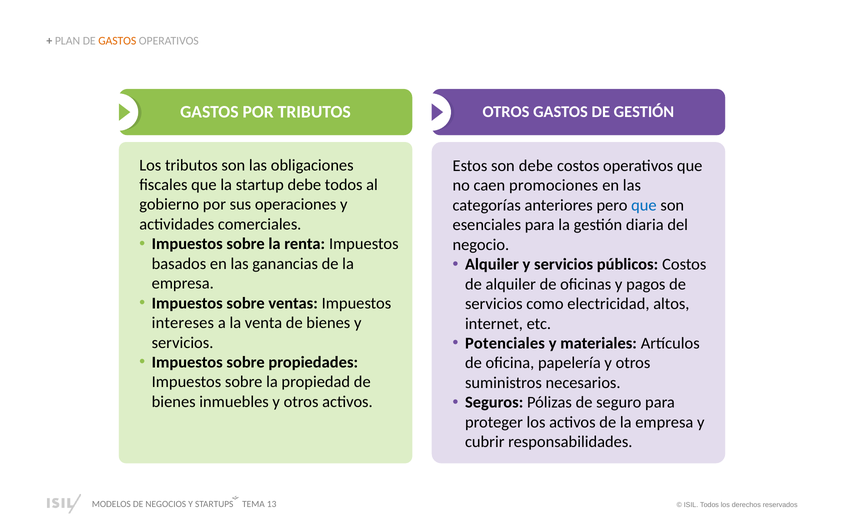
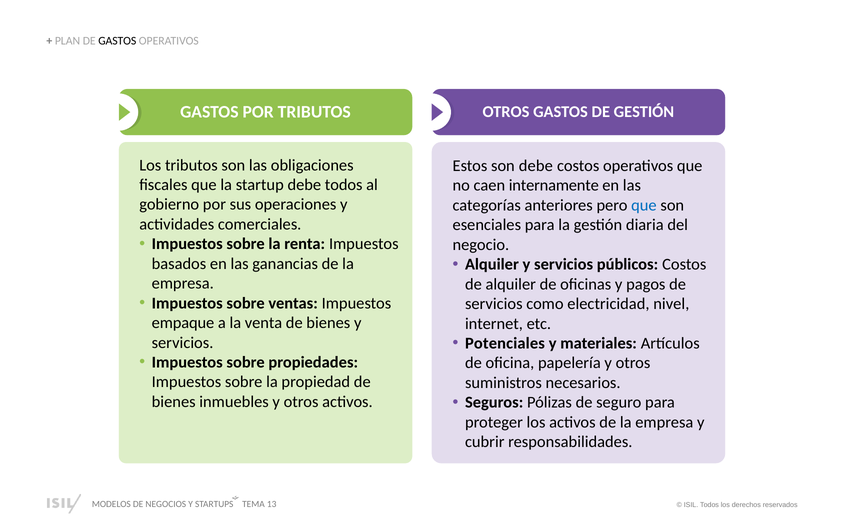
GASTOS at (117, 41) colour: orange -> black
promociones: promociones -> internamente
altos: altos -> nivel
intereses: intereses -> empaque
